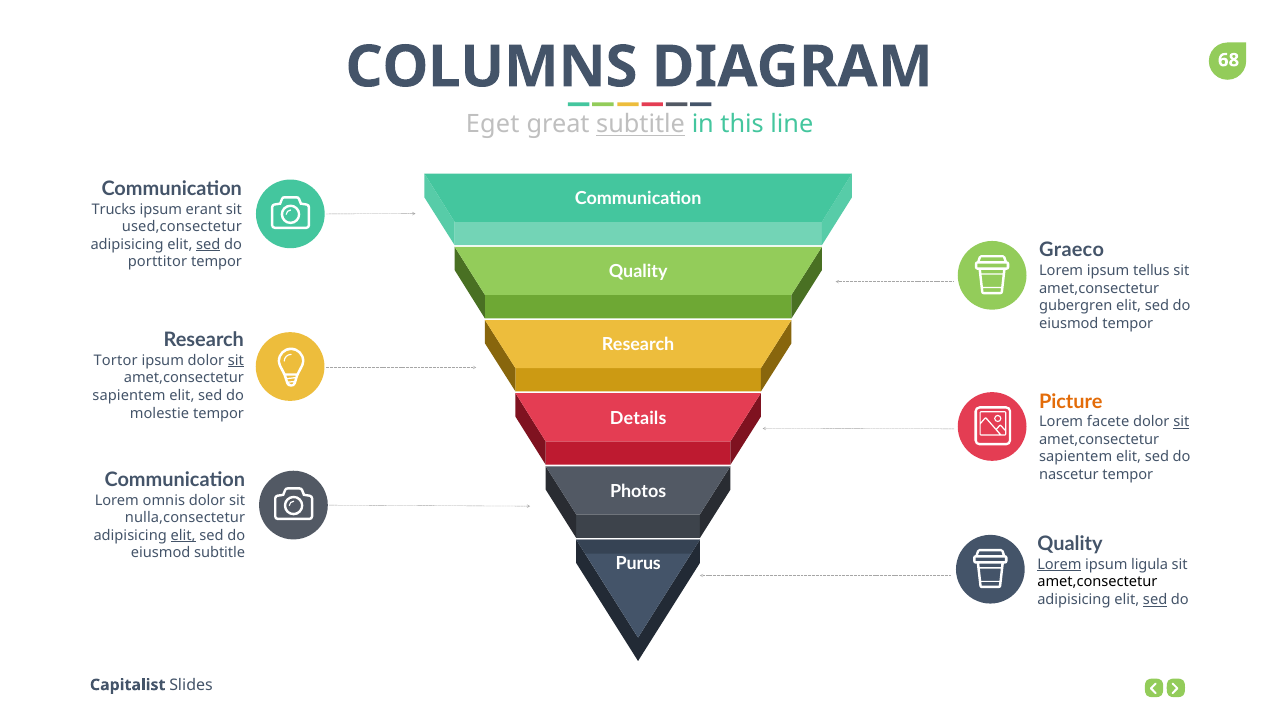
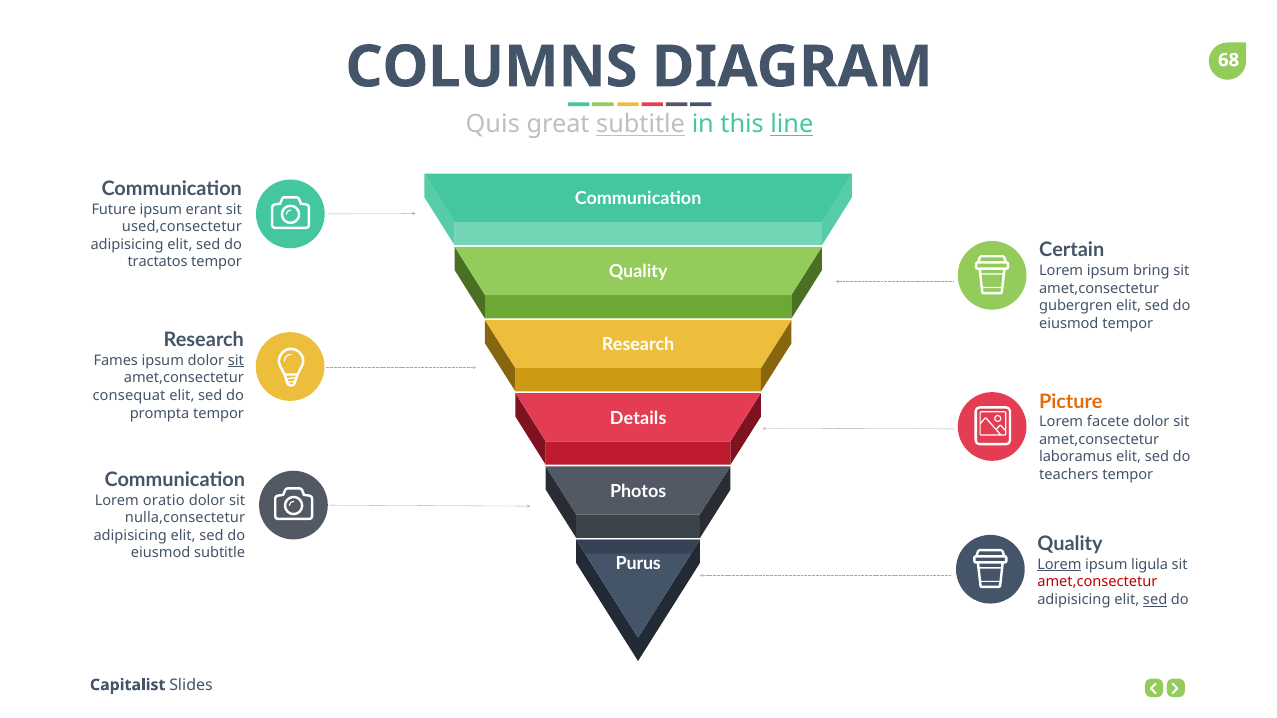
Eget: Eget -> Quis
line underline: none -> present
Trucks: Trucks -> Future
sed at (208, 245) underline: present -> none
Graeco: Graeco -> Certain
porttitor: porttitor -> tractatos
tellus: tellus -> bring
Tortor: Tortor -> Fames
sapientem at (129, 396): sapientem -> consequat
molestie: molestie -> prompta
sit at (1181, 422) underline: present -> none
sapientem at (1076, 457): sapientem -> laboramus
nascetur: nascetur -> teachers
omnis: omnis -> oratio
elit at (183, 536) underline: present -> none
amet,consectetur at (1097, 583) colour: black -> red
